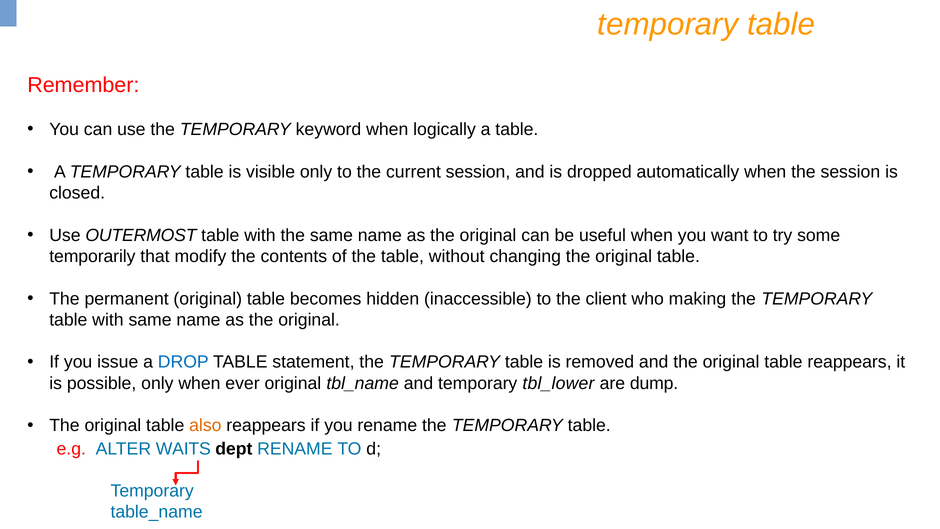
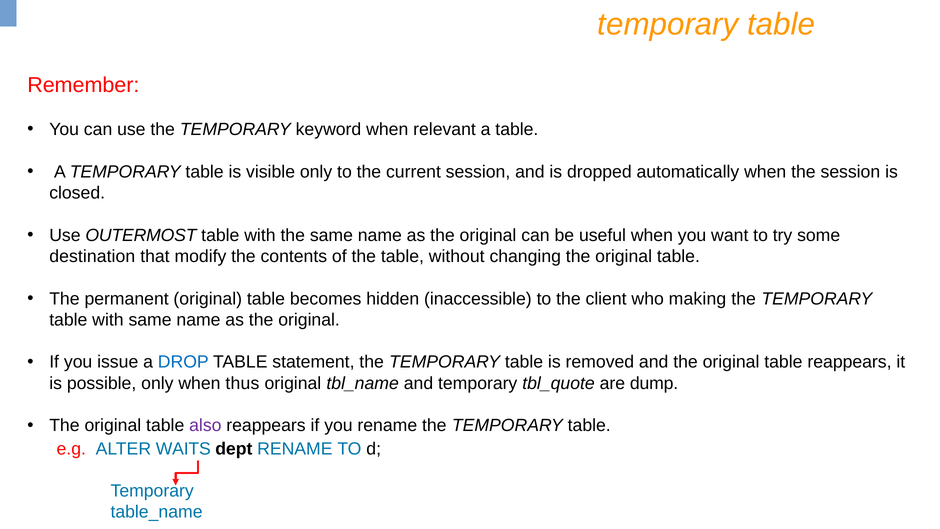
logically: logically -> relevant
temporarily: temporarily -> destination
ever: ever -> thus
tbl_lower: tbl_lower -> tbl_quote
also colour: orange -> purple
